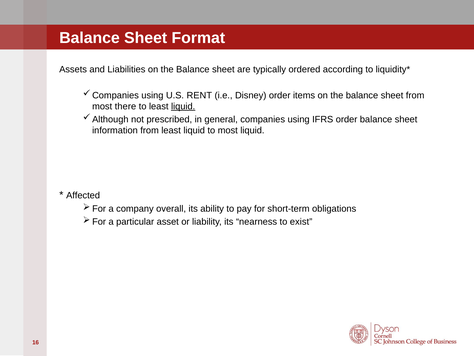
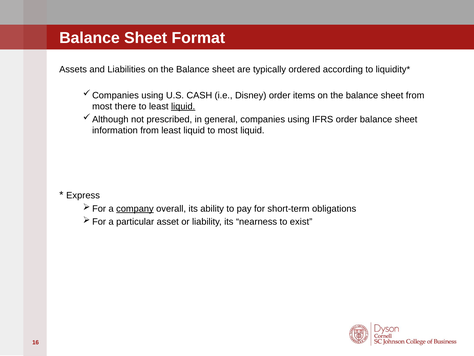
RENT: RENT -> CASH
Affected: Affected -> Express
company underline: none -> present
